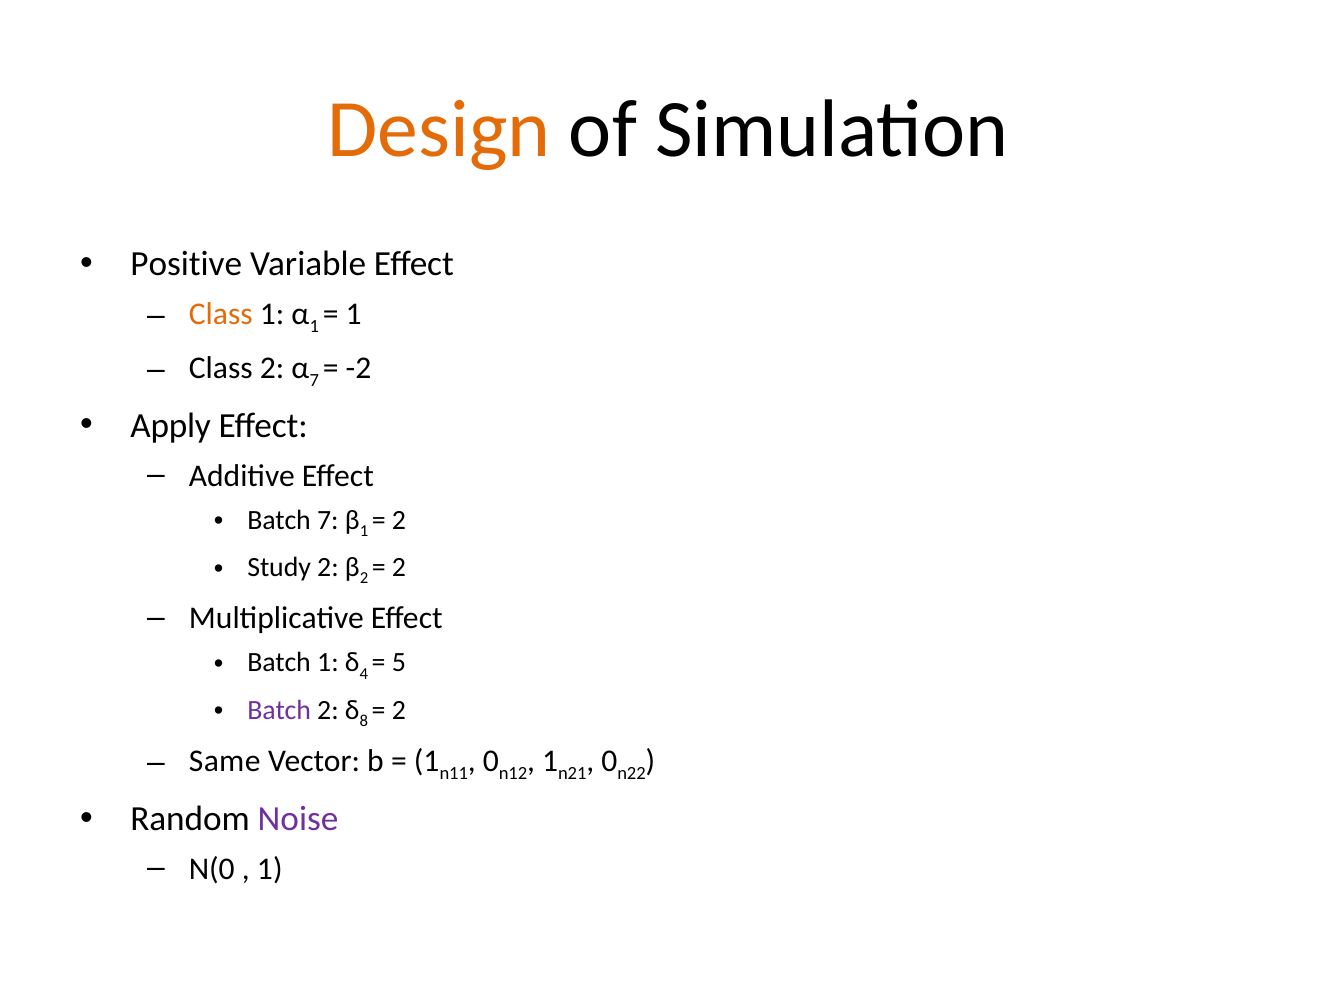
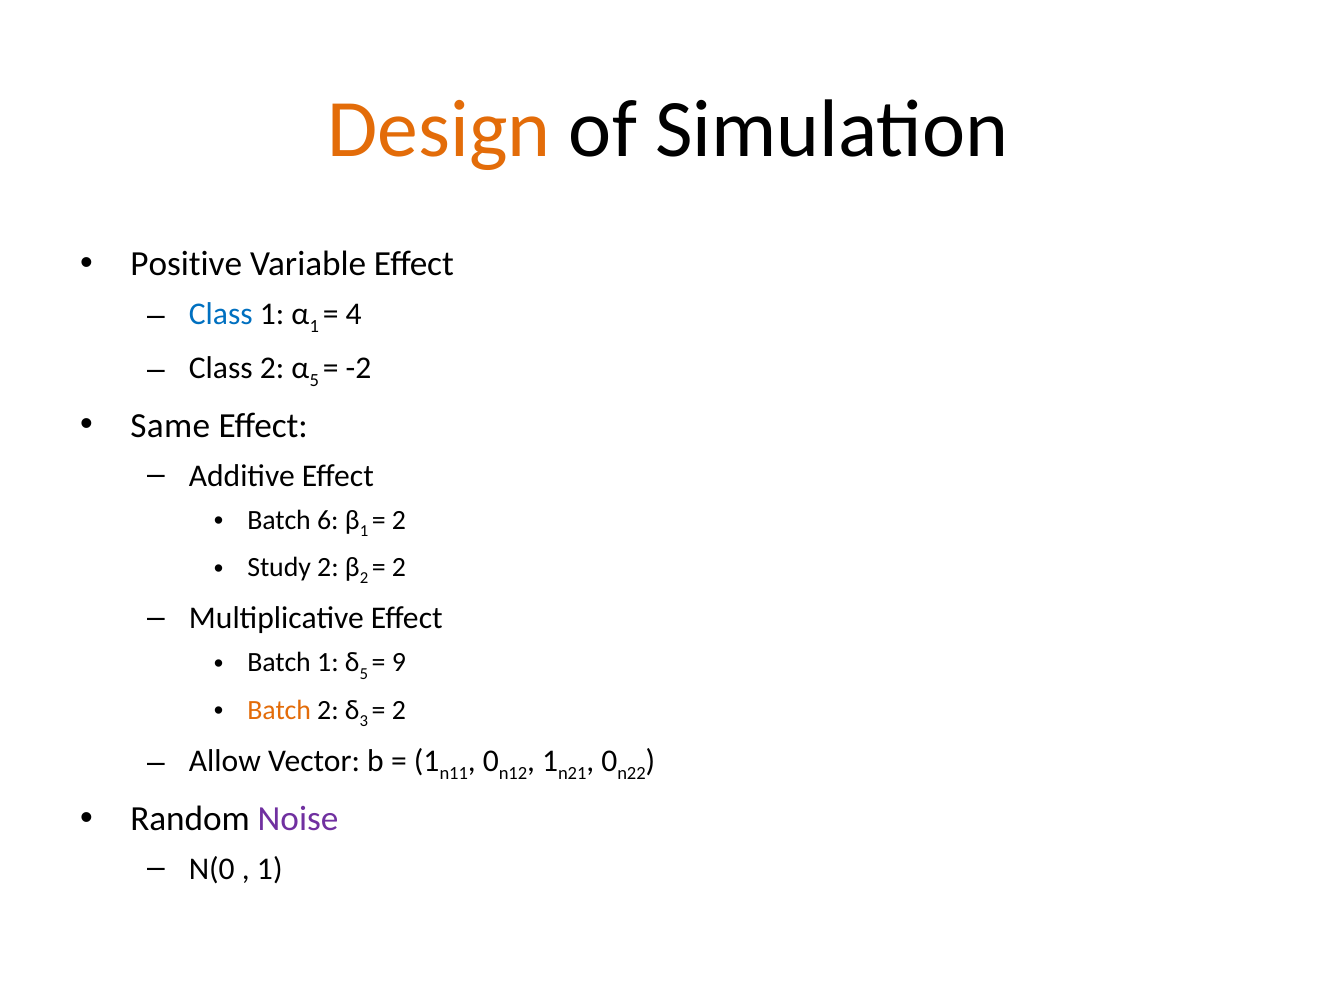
Class at (221, 315) colour: orange -> blue
1 at (354, 315): 1 -> 4
7 at (314, 380): 7 -> 5
Apply: Apply -> Same
Batch 7: 7 -> 6
4 at (364, 674): 4 -> 5
5: 5 -> 9
Batch at (279, 711) colour: purple -> orange
8: 8 -> 3
Same: Same -> Allow
